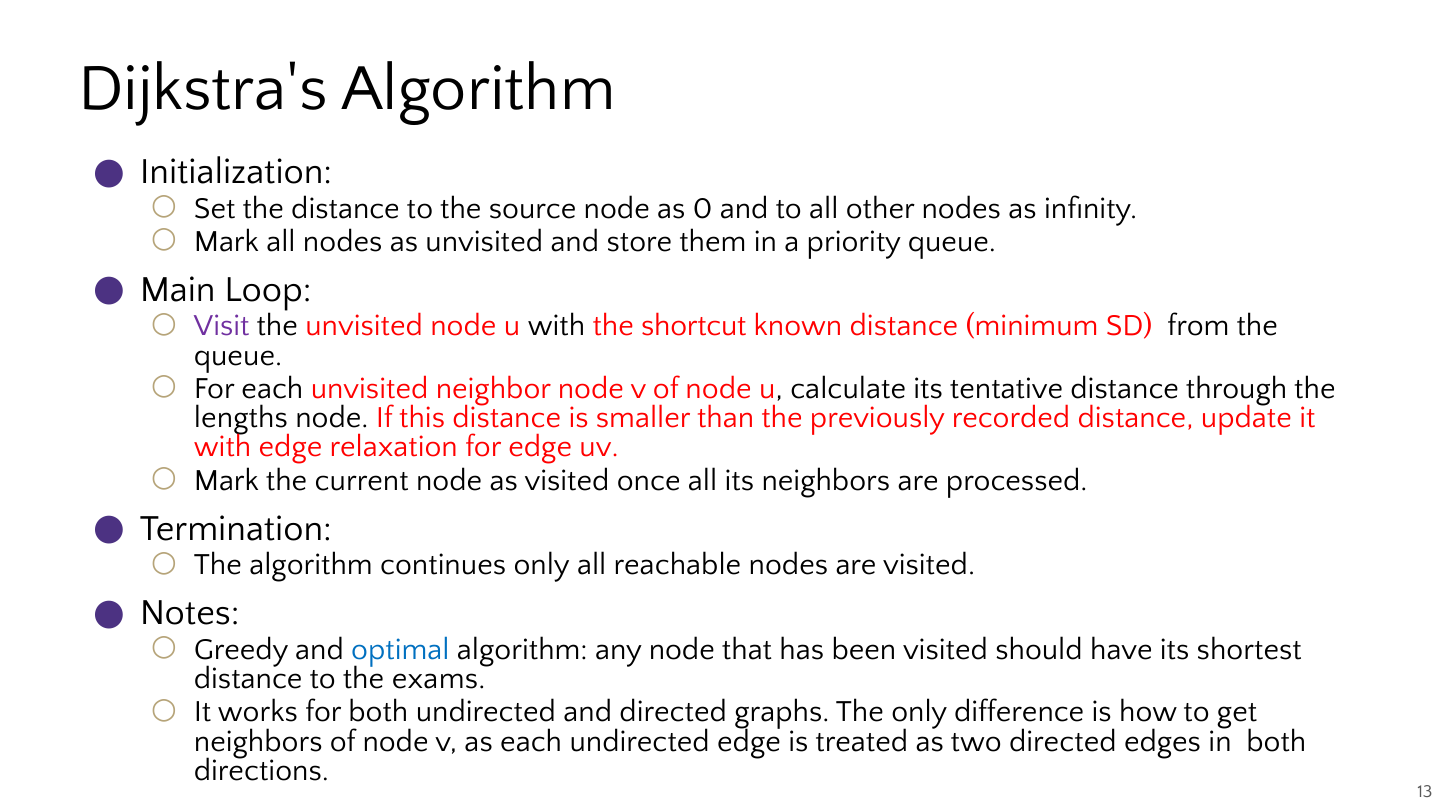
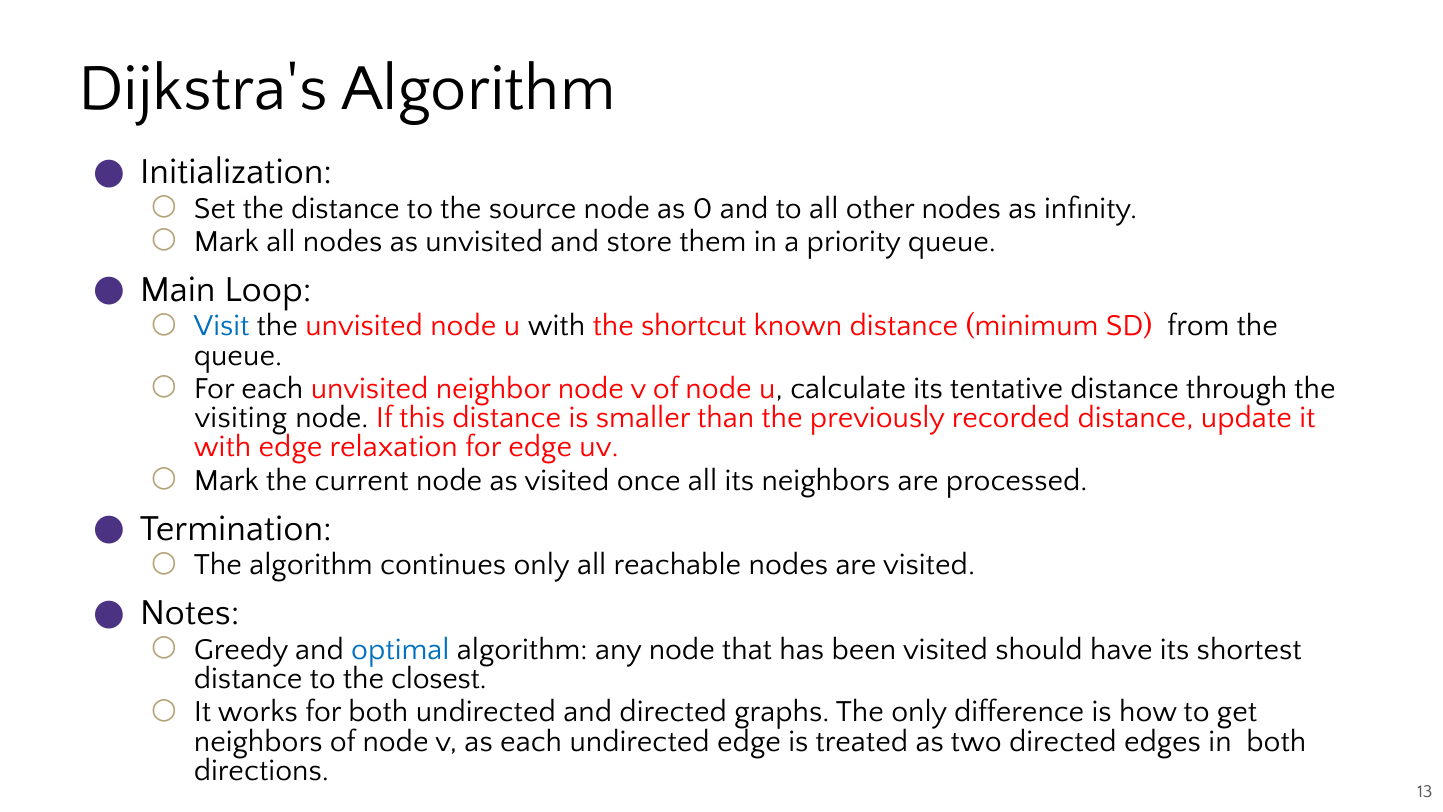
Visit colour: purple -> blue
lengths: lengths -> visiting
exams: exams -> closest
